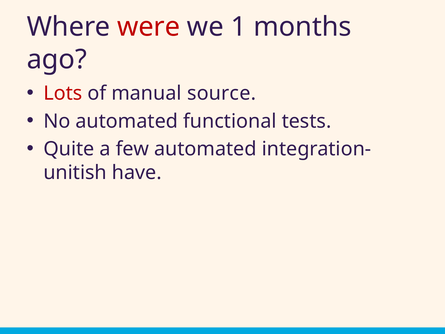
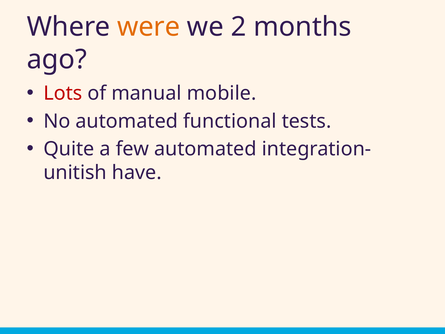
were colour: red -> orange
1: 1 -> 2
source: source -> mobile
